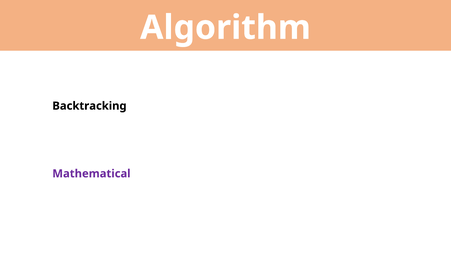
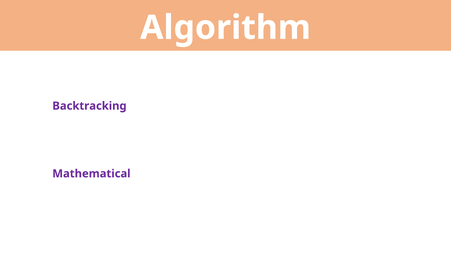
Backtracking colour: black -> purple
